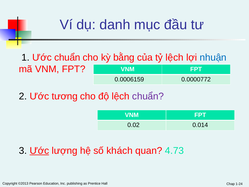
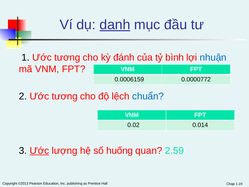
danh underline: none -> present
1 Ước chuẩn: chuẩn -> tương
bằng: bằng -> đánh
tỷ lệch: lệch -> bình
chuẩn at (148, 96) colour: purple -> blue
khách: khách -> huống
4.73: 4.73 -> 2.59
